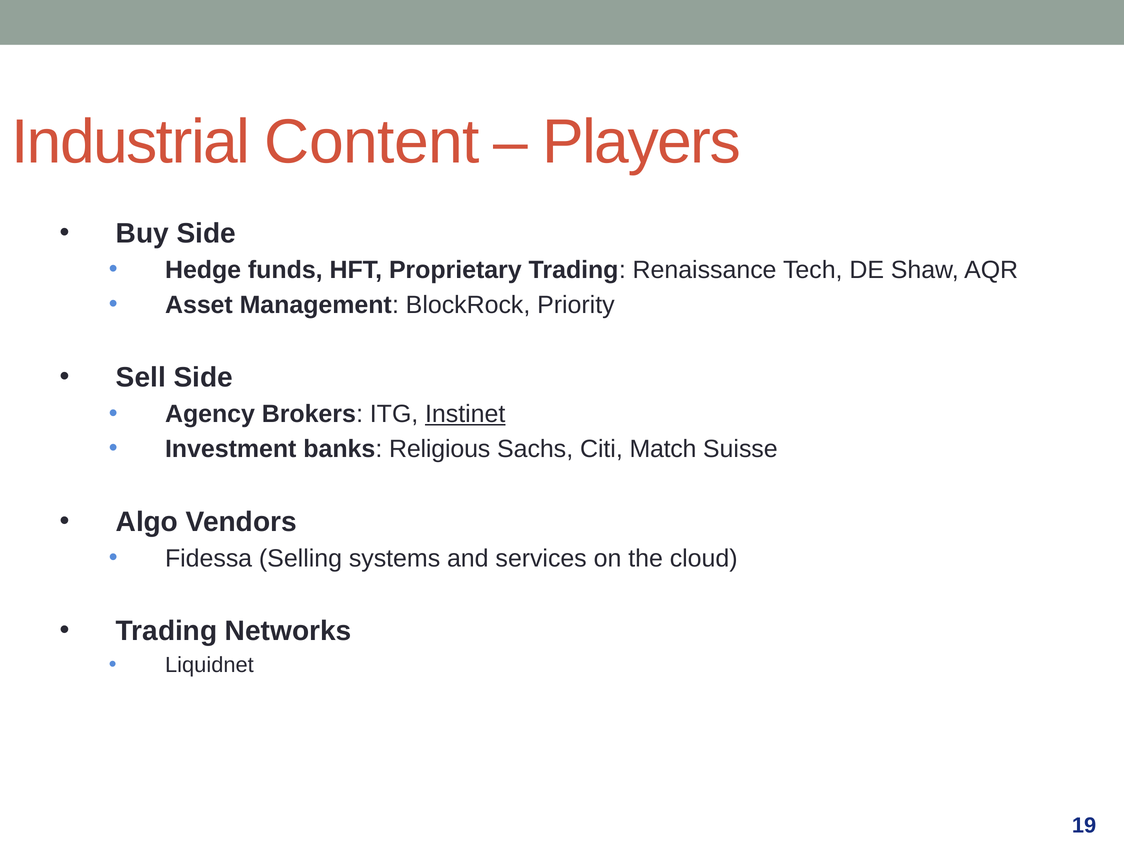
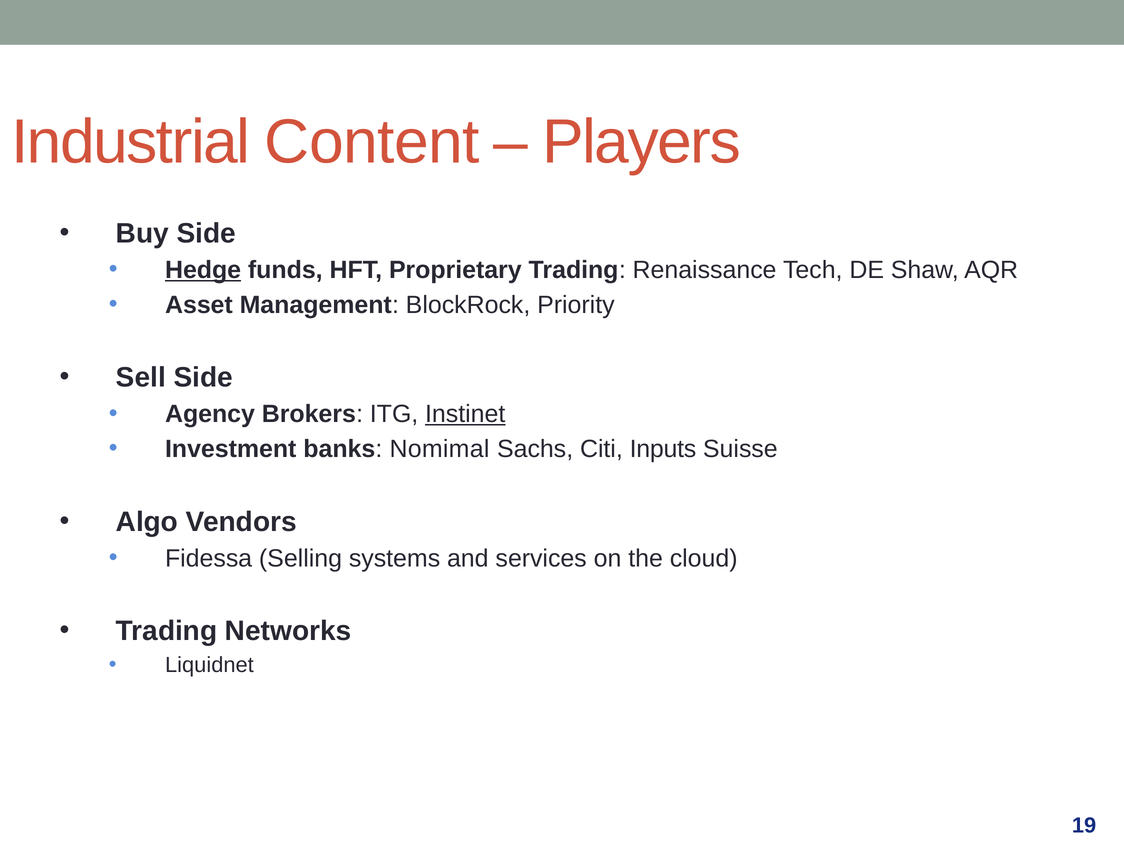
Hedge underline: none -> present
Religious: Religious -> Nomimal
Match: Match -> Inputs
